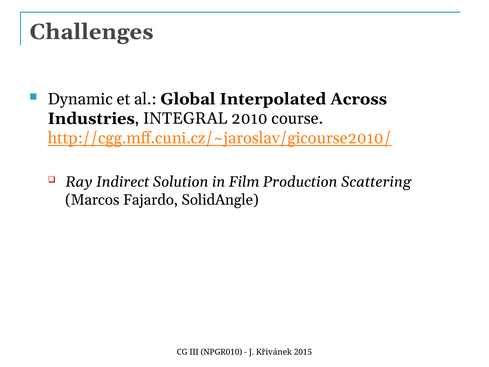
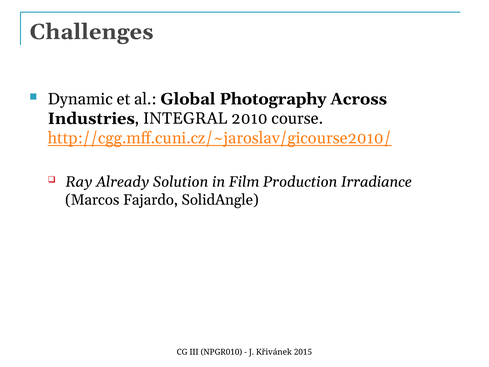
Interpolated: Interpolated -> Photography
Indirect: Indirect -> Already
Scattering: Scattering -> Irradiance
